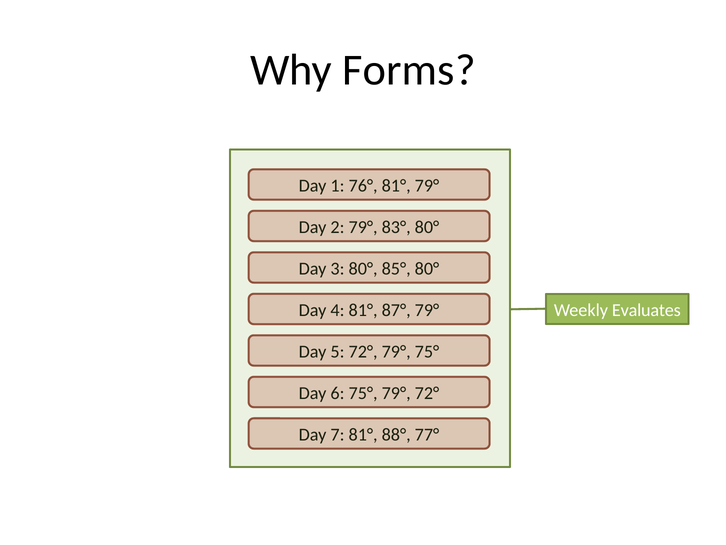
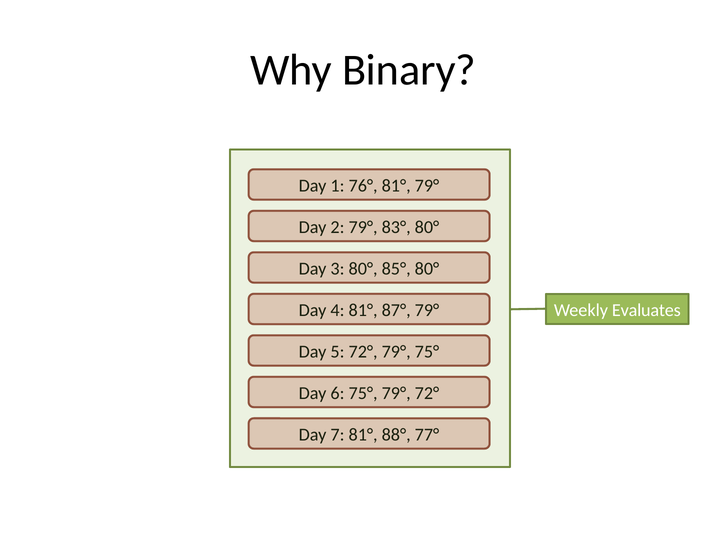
Forms: Forms -> Binary
